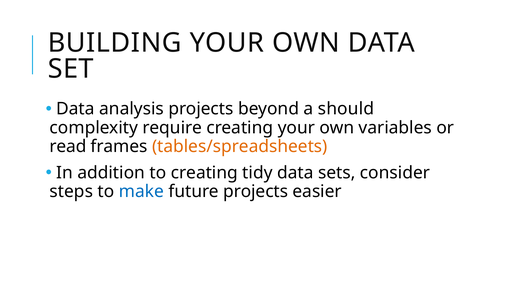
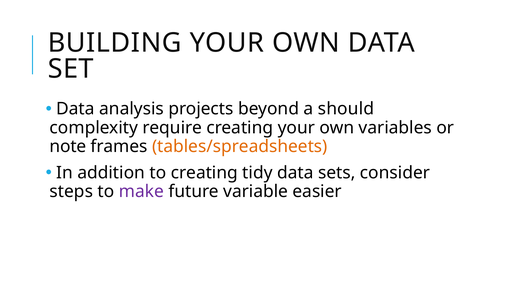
read: read -> note
make colour: blue -> purple
future projects: projects -> variable
